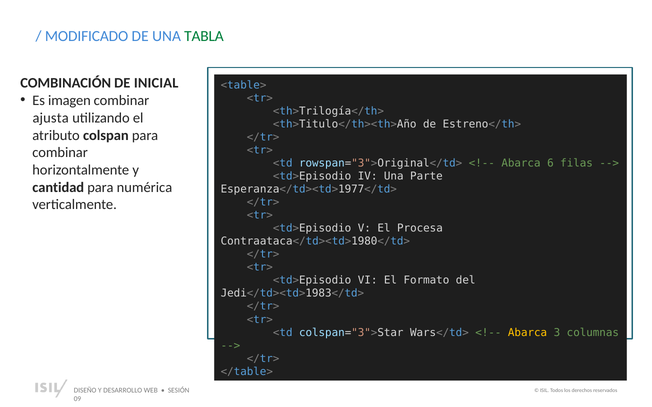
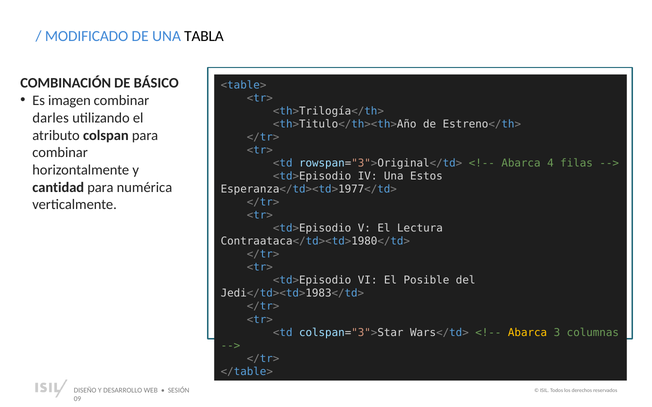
TABLA colour: green -> black
INICIAL: INICIAL -> BÁSICO
ajusta: ajusta -> darles
6: 6 -> 4
Parte: Parte -> Estos
Procesa: Procesa -> Lectura
Formato: Formato -> Posible
